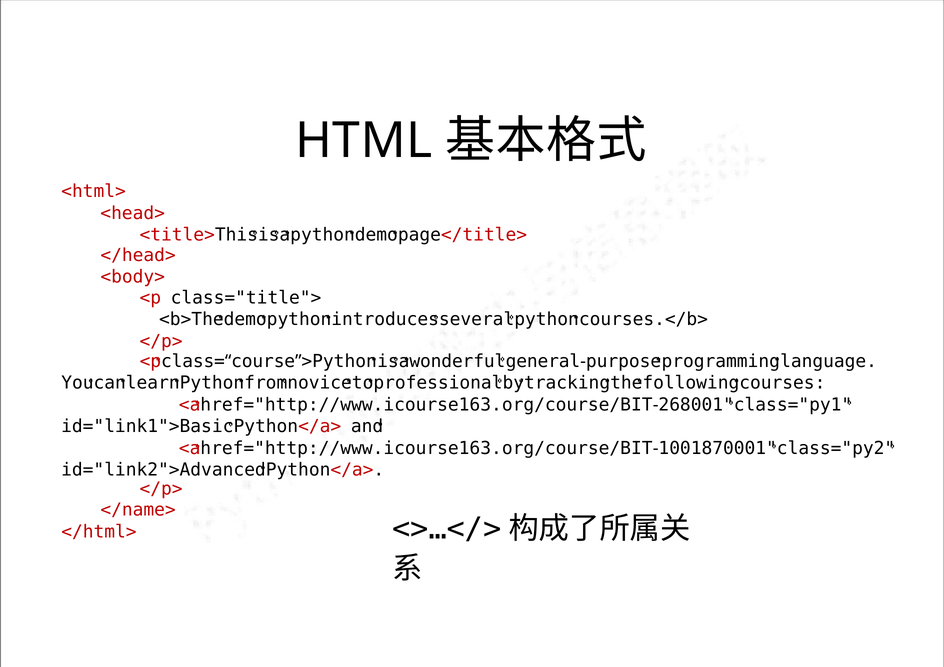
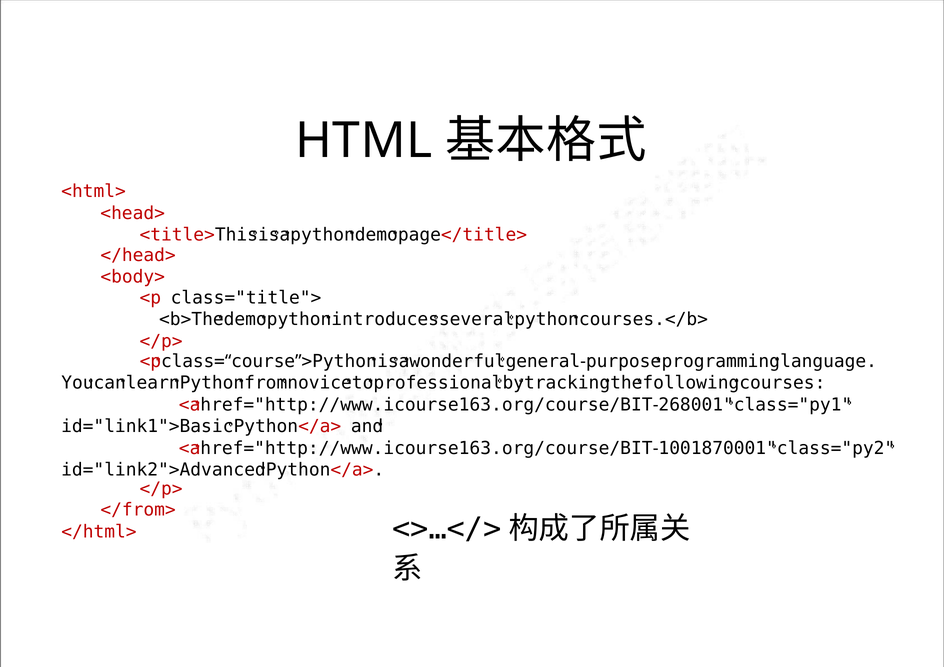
</name>: </name> -> </from>
